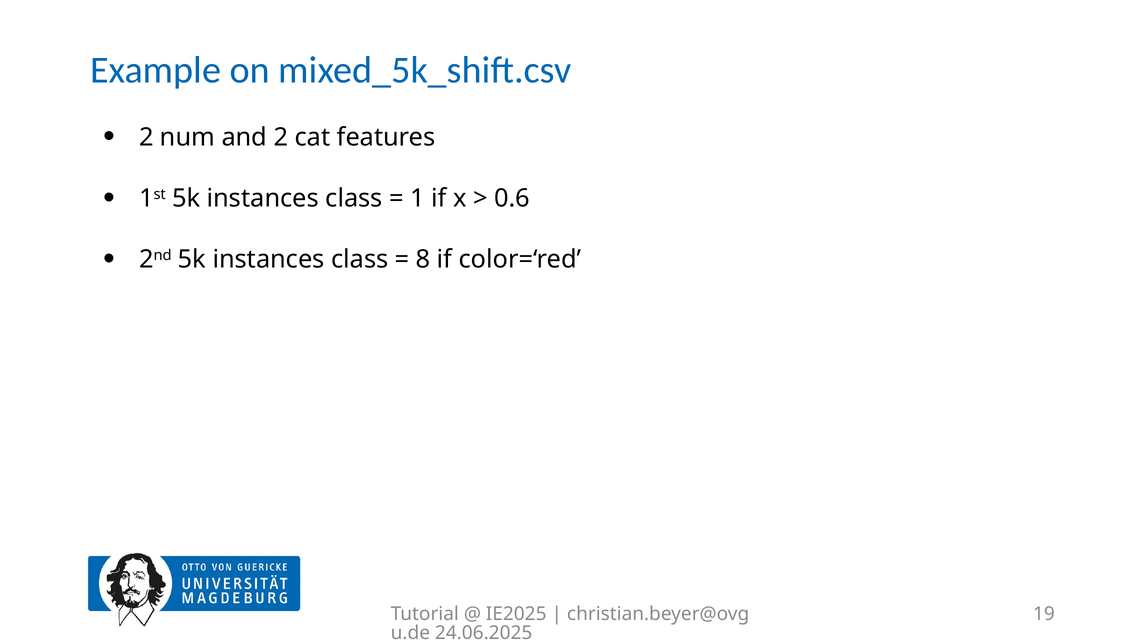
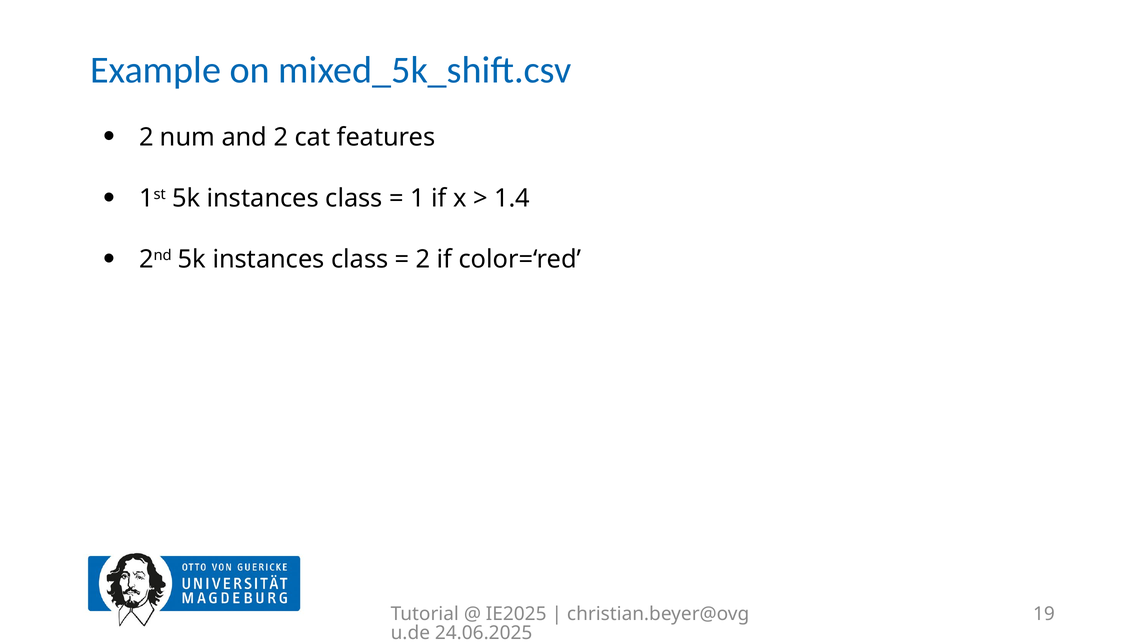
0.6: 0.6 -> 1.4
8 at (423, 259): 8 -> 2
